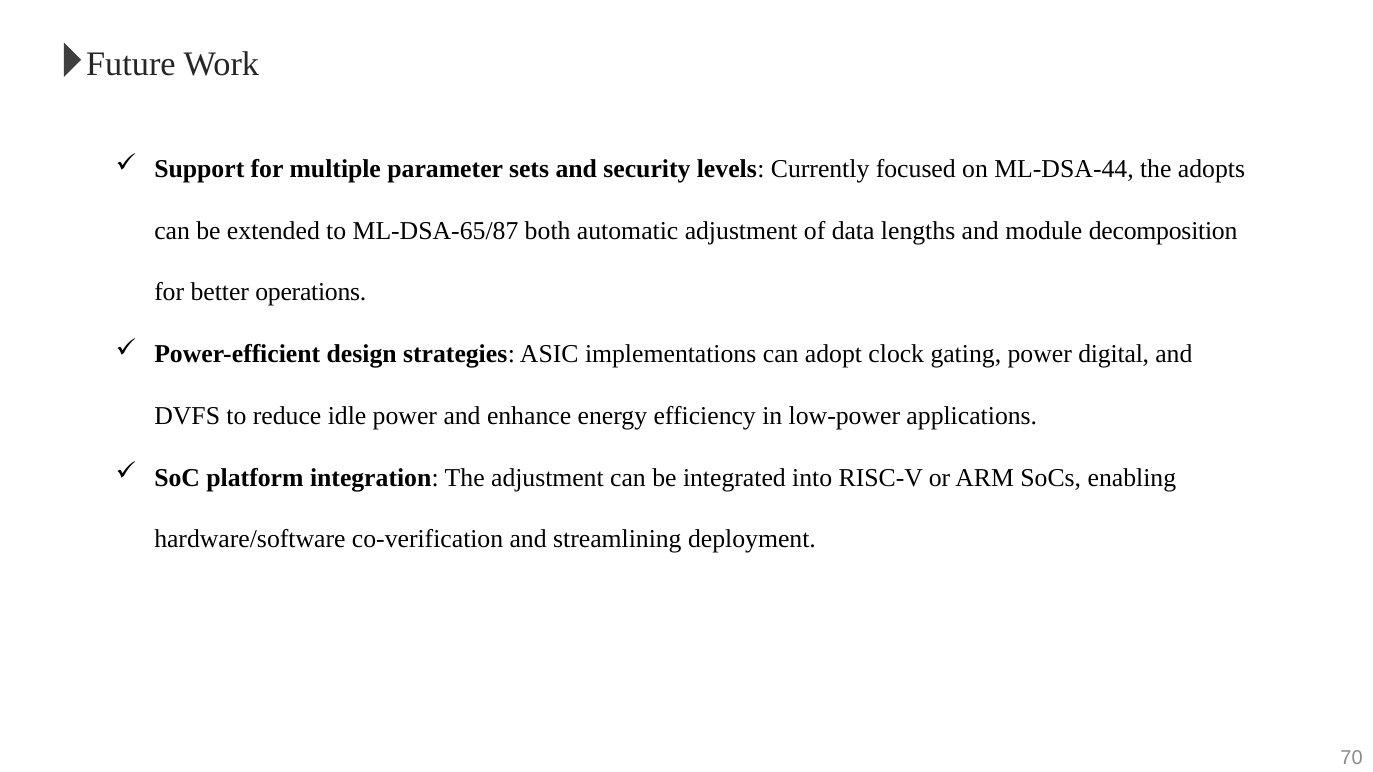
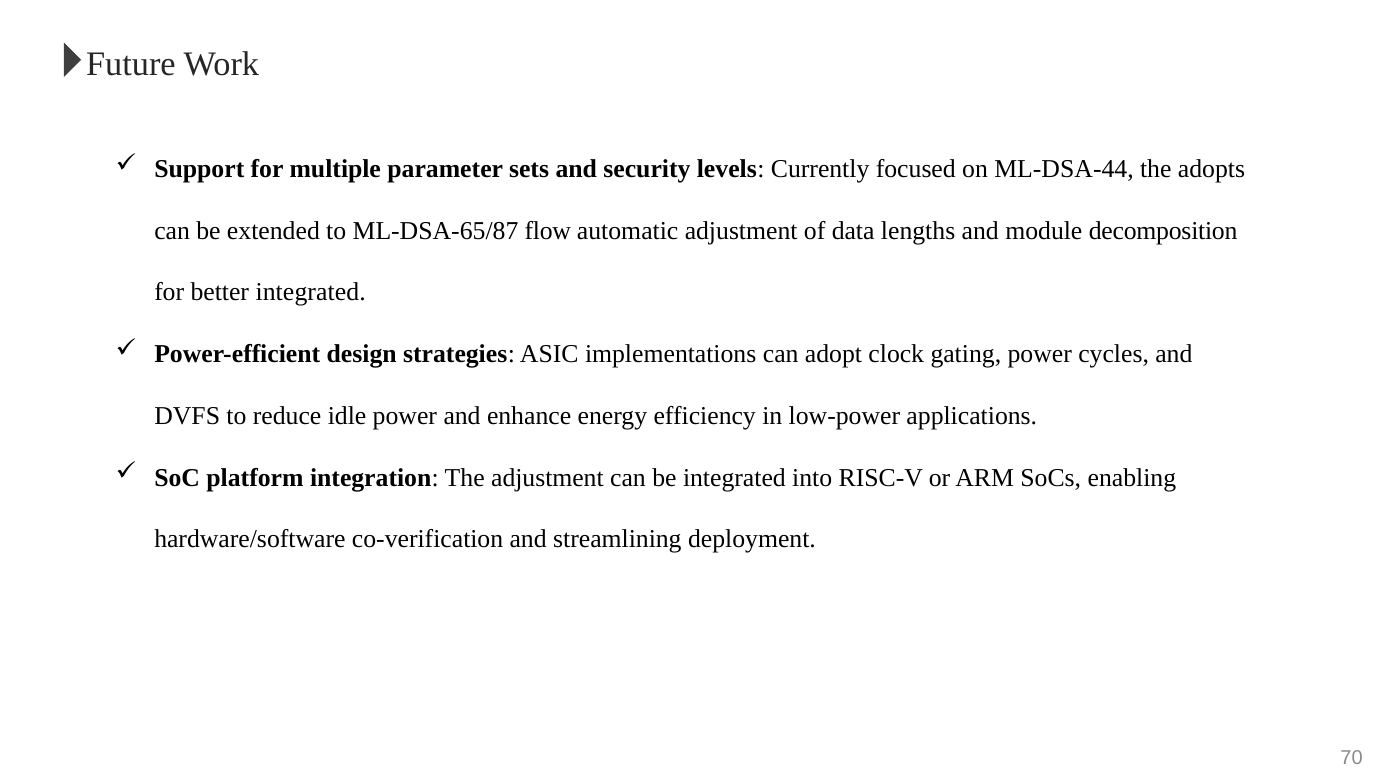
both: both -> flow
better operations: operations -> integrated
digital: digital -> cycles
